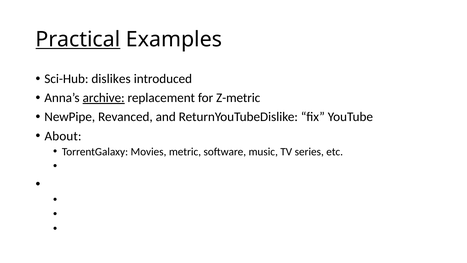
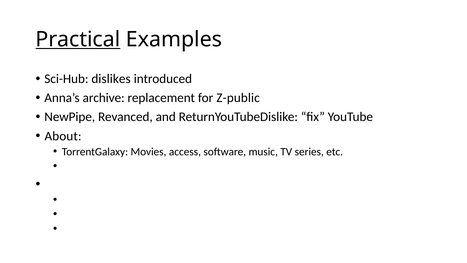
archive underline: present -> none
Z-metric: Z-metric -> Z-public
metric: metric -> access
